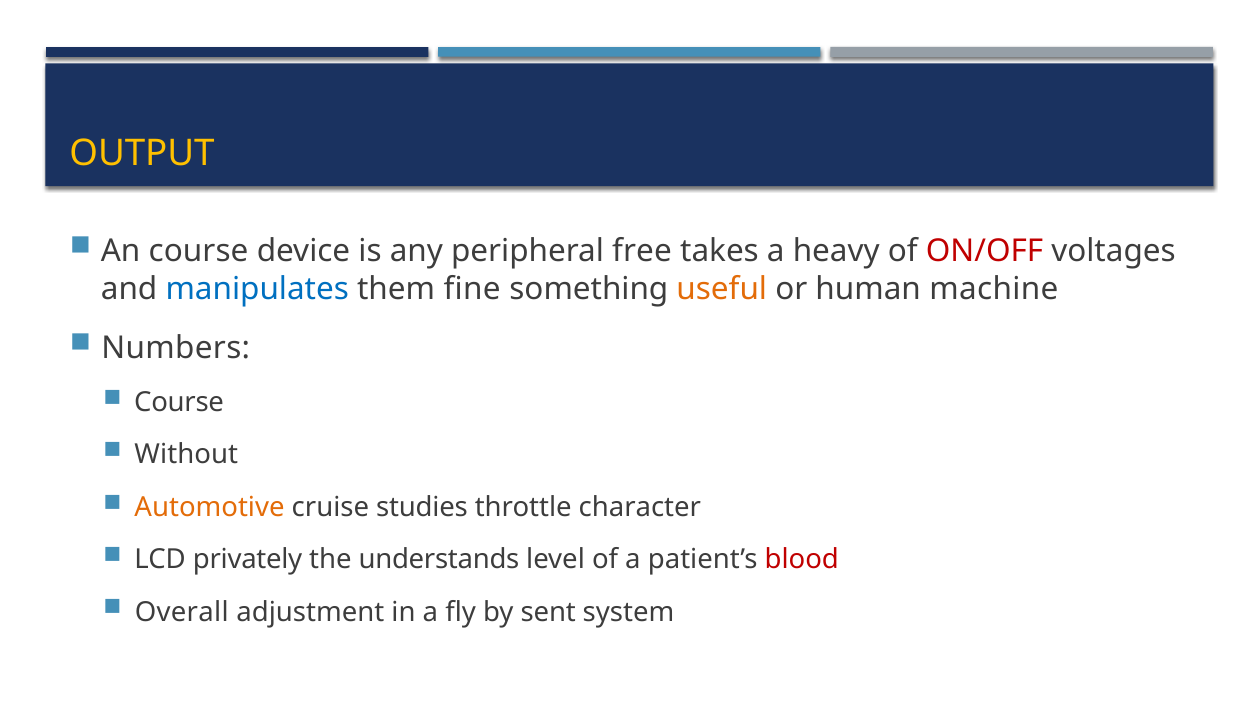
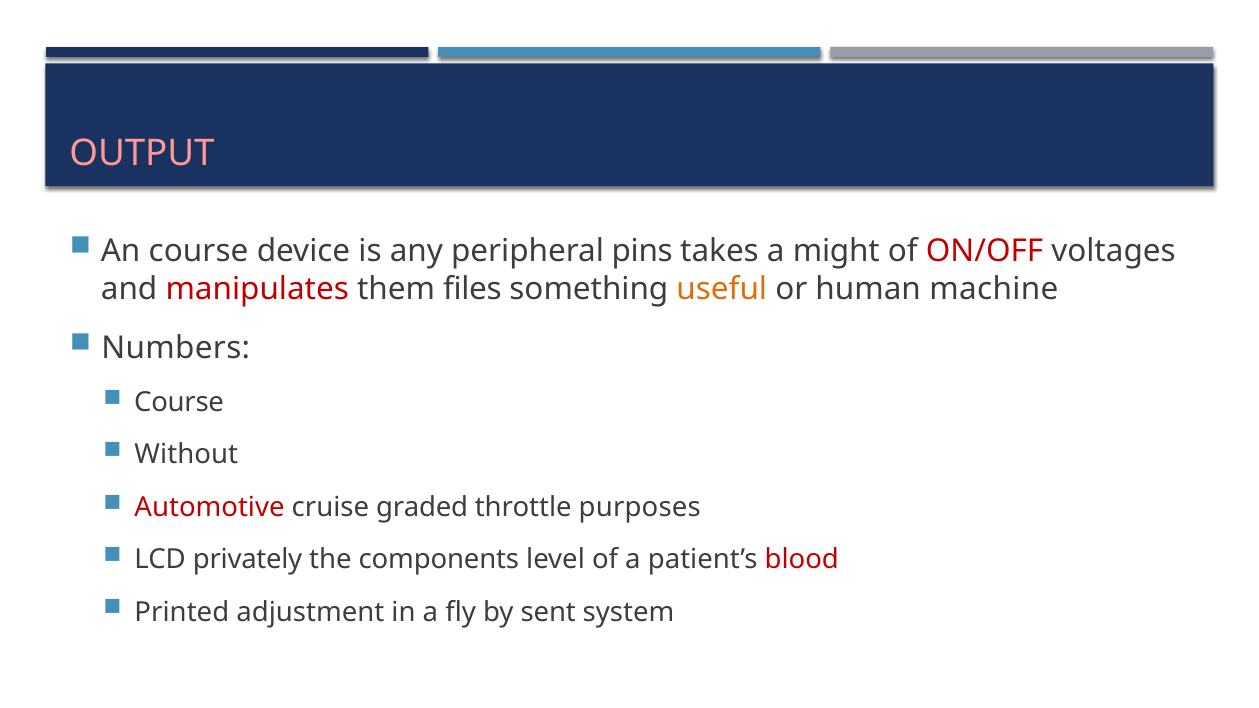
OUTPUT colour: yellow -> pink
free: free -> pins
heavy: heavy -> might
manipulates colour: blue -> red
fine: fine -> files
Automotive colour: orange -> red
studies: studies -> graded
character: character -> purposes
understands: understands -> components
Overall: Overall -> Printed
